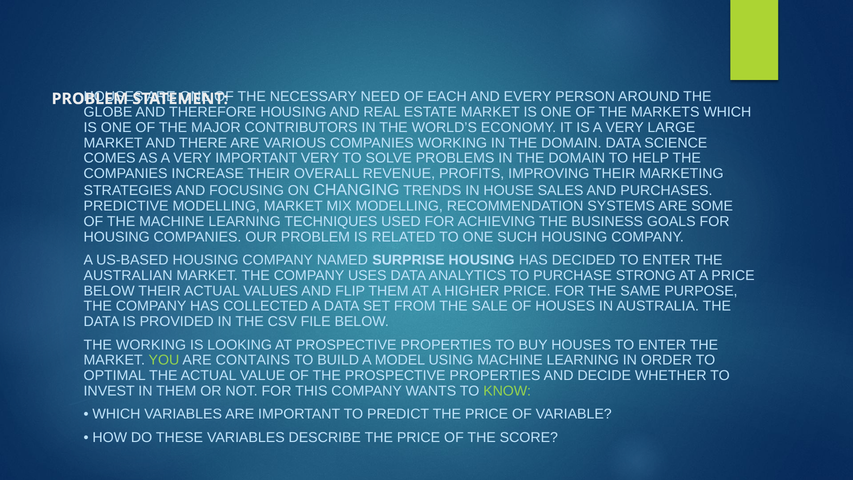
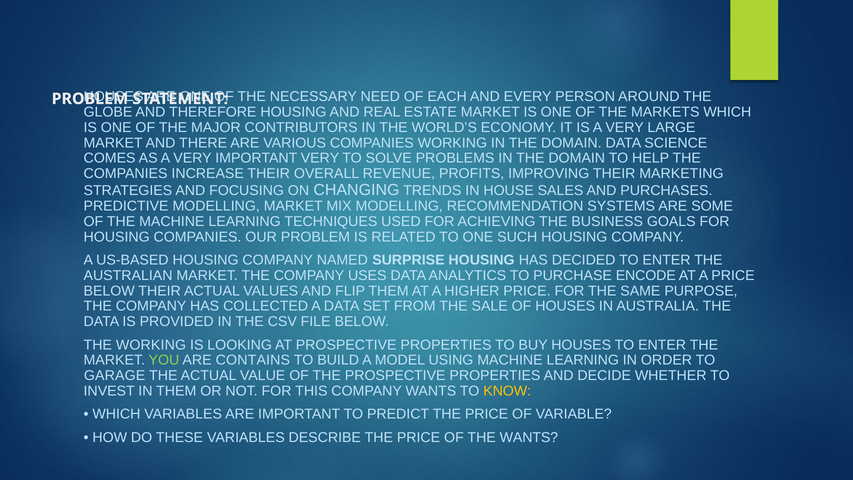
STRONG: STRONG -> ENCODE
OPTIMAL: OPTIMAL -> GARAGE
KNOW colour: light green -> yellow
THE SCORE: SCORE -> WANTS
